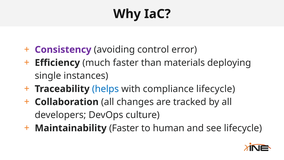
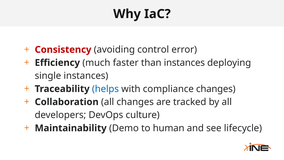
Consistency colour: purple -> red
than materials: materials -> instances
compliance lifecycle: lifecycle -> changes
Maintainability Faster: Faster -> Demo
